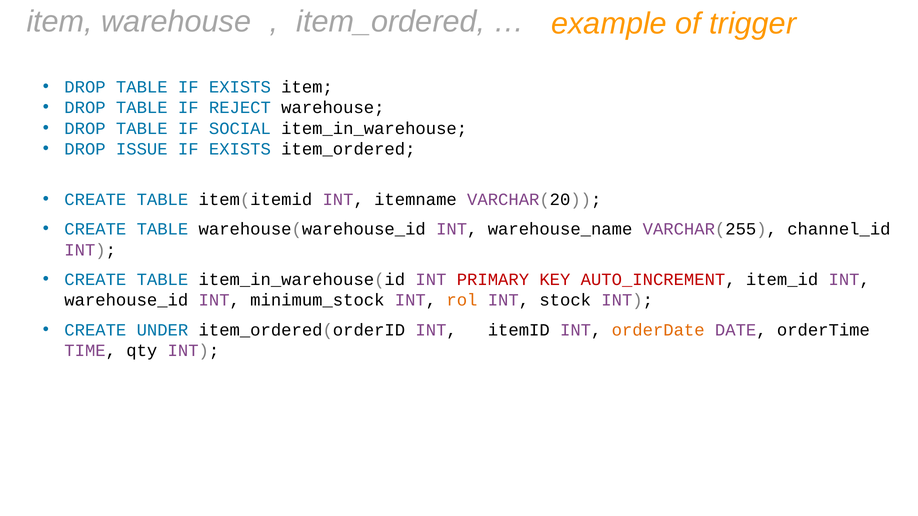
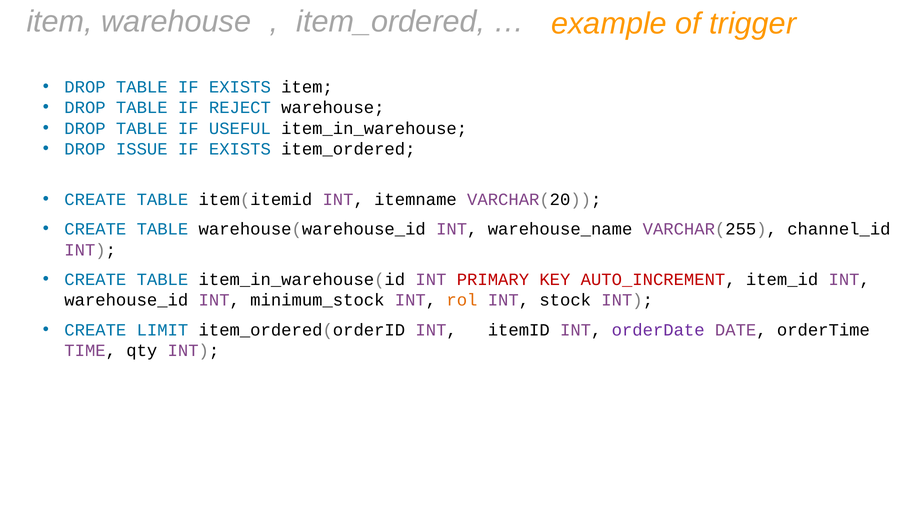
SOCIAL: SOCIAL -> USEFUL
UNDER: UNDER -> LIMIT
orderDate colour: orange -> purple
